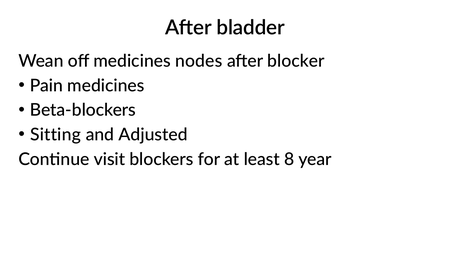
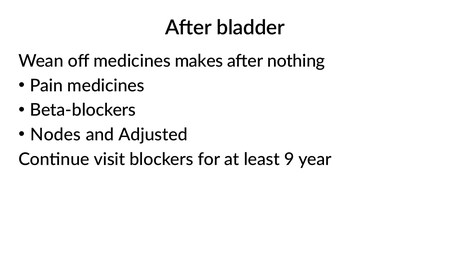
nodes: nodes -> makes
blocker: blocker -> nothing
Sitting: Sitting -> Nodes
8: 8 -> 9
